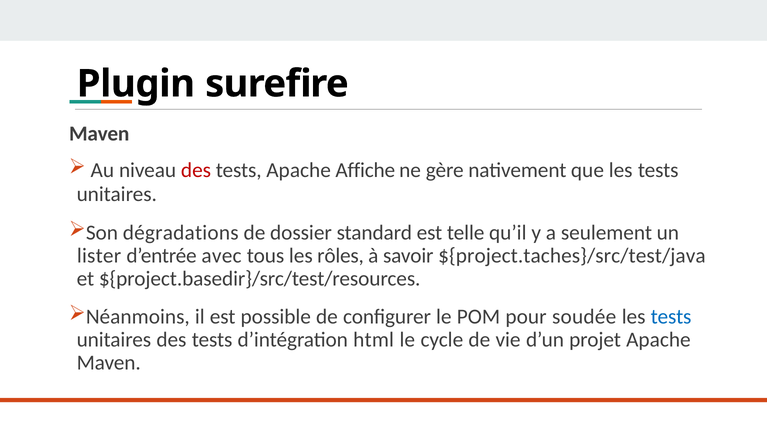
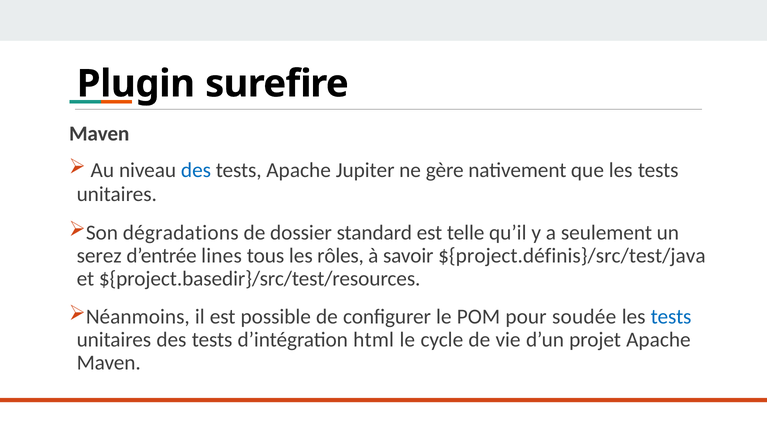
des at (196, 170) colour: red -> blue
Affiche: Affiche -> Jupiter
lister: lister -> serez
avec: avec -> lines
${project.taches}/src/test/java: ${project.taches}/src/test/java -> ${project.définis}/src/test/java
